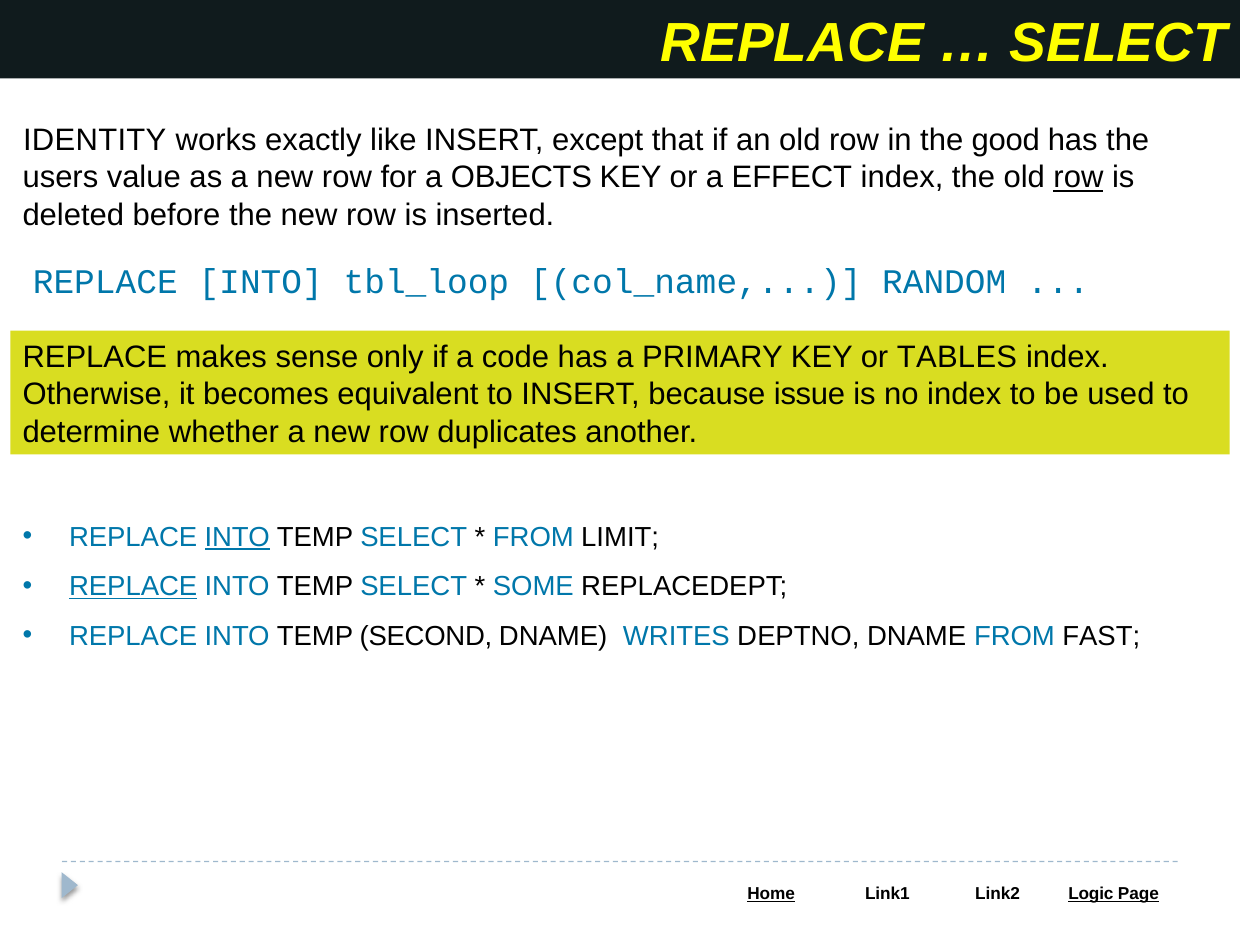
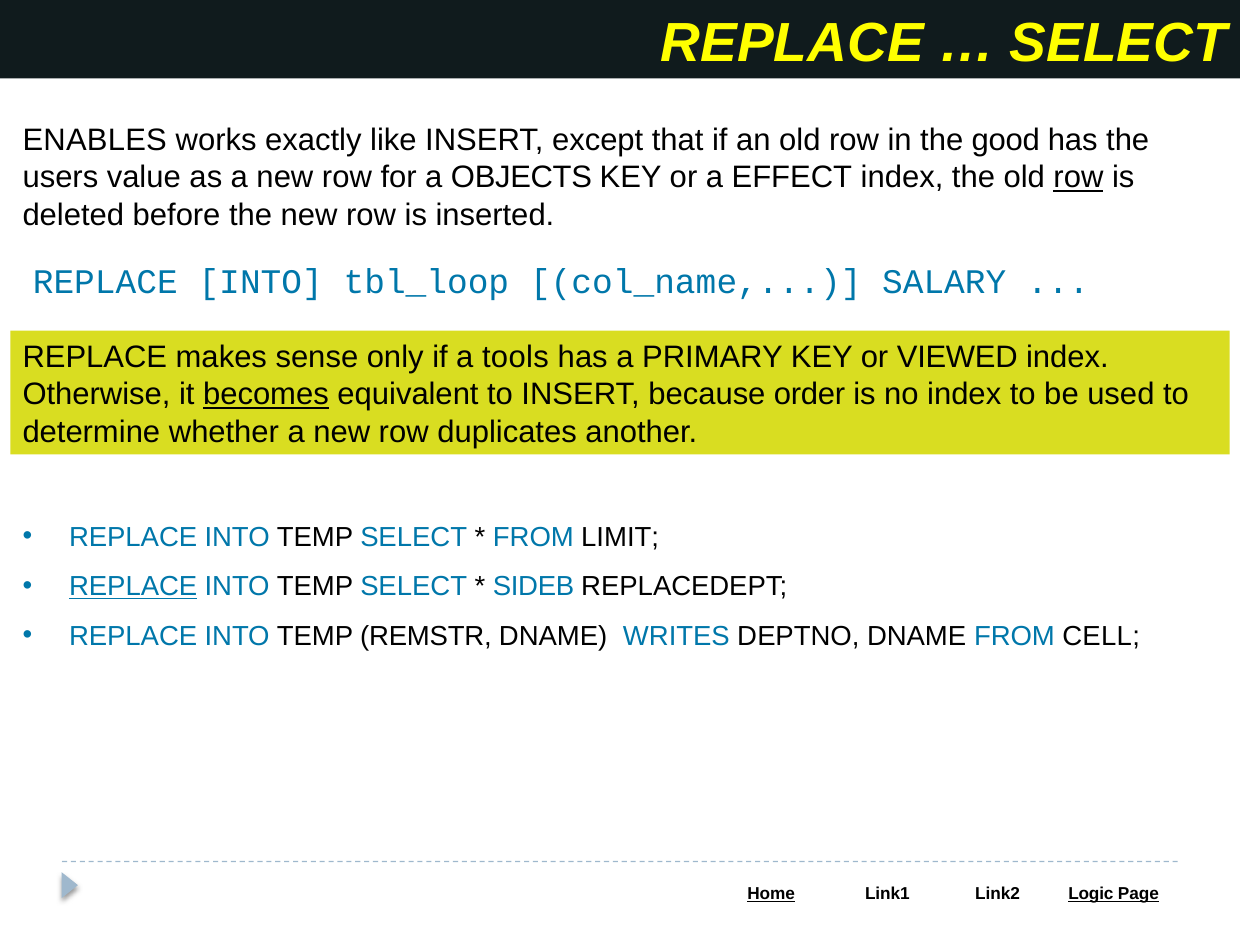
IDENTITY: IDENTITY -> ENABLES
RANDOM: RANDOM -> SALARY
code: code -> tools
TABLES: TABLES -> VIEWED
becomes underline: none -> present
issue: issue -> order
INTO at (237, 537) underline: present -> none
SOME: SOME -> SIDEB
SECOND: SECOND -> REMSTR
FAST: FAST -> CELL
